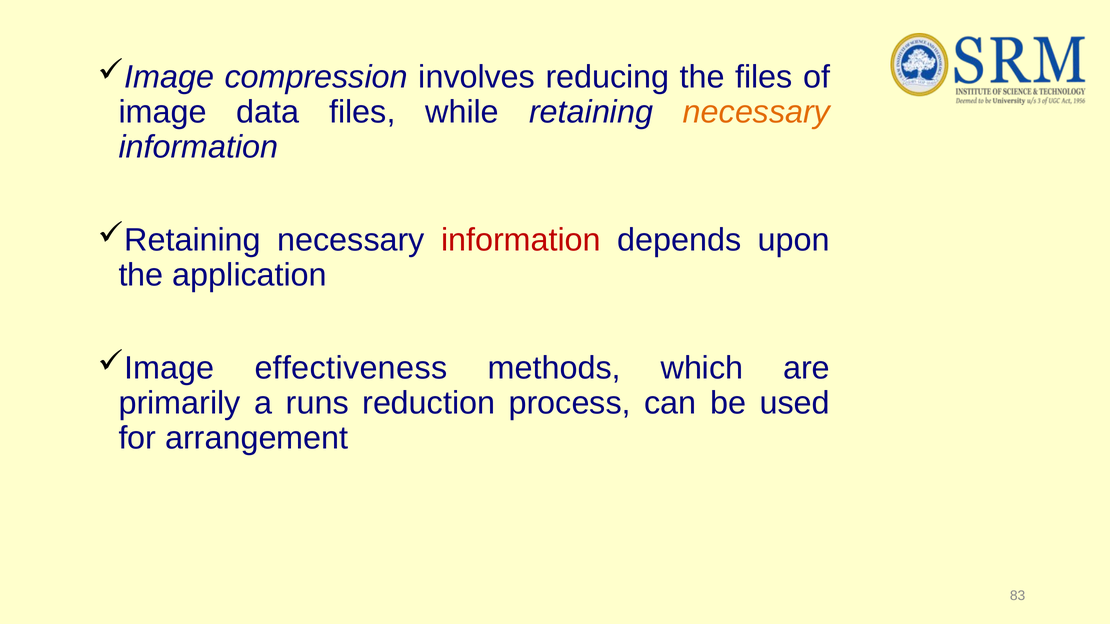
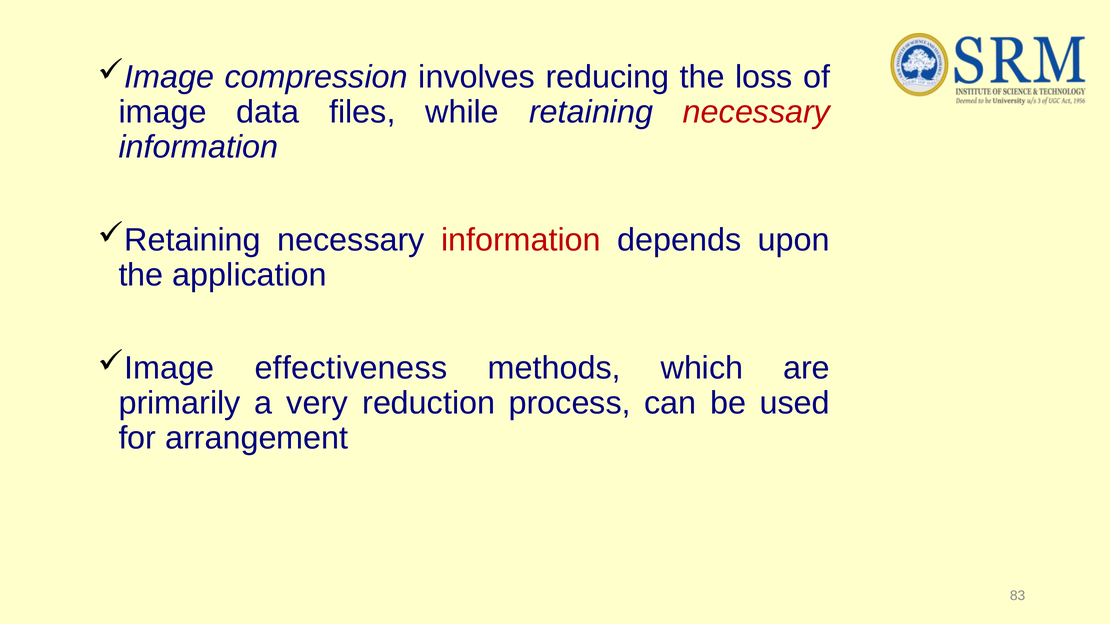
the files: files -> loss
necessary at (757, 112) colour: orange -> red
runs: runs -> very
